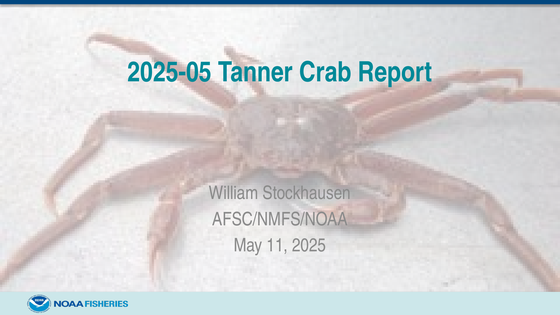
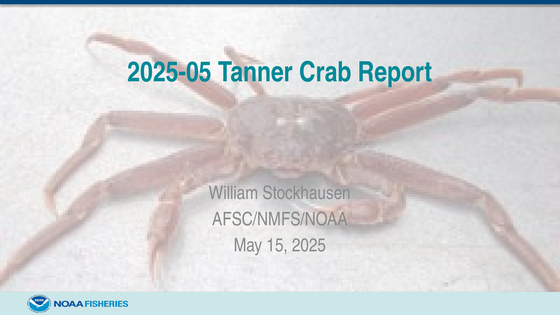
11: 11 -> 15
